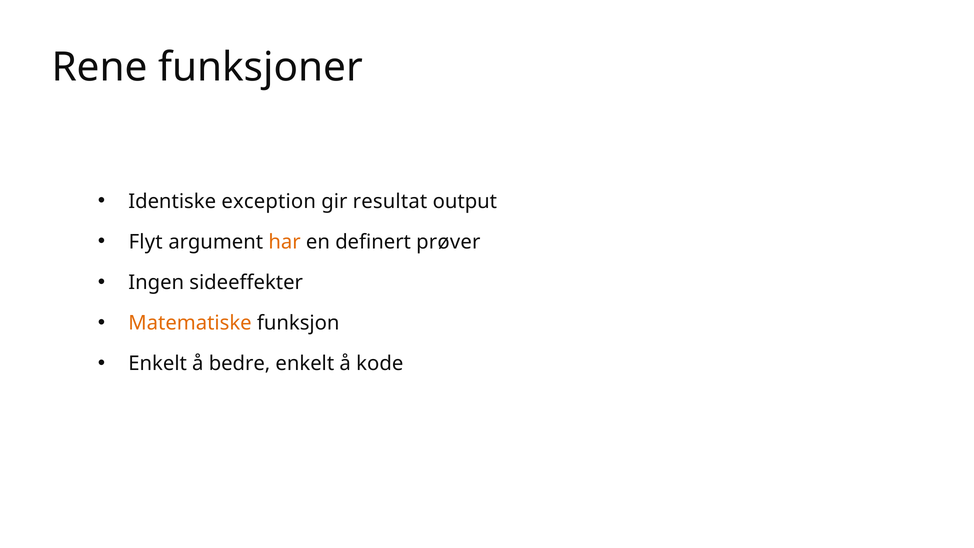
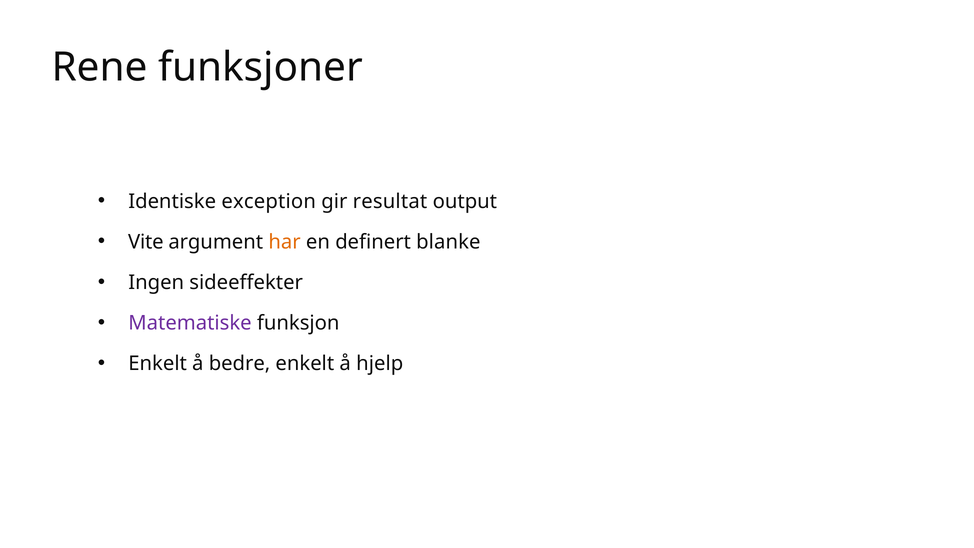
Flyt: Flyt -> Vite
prøver: prøver -> blanke
Matematiske colour: orange -> purple
kode: kode -> hjelp
